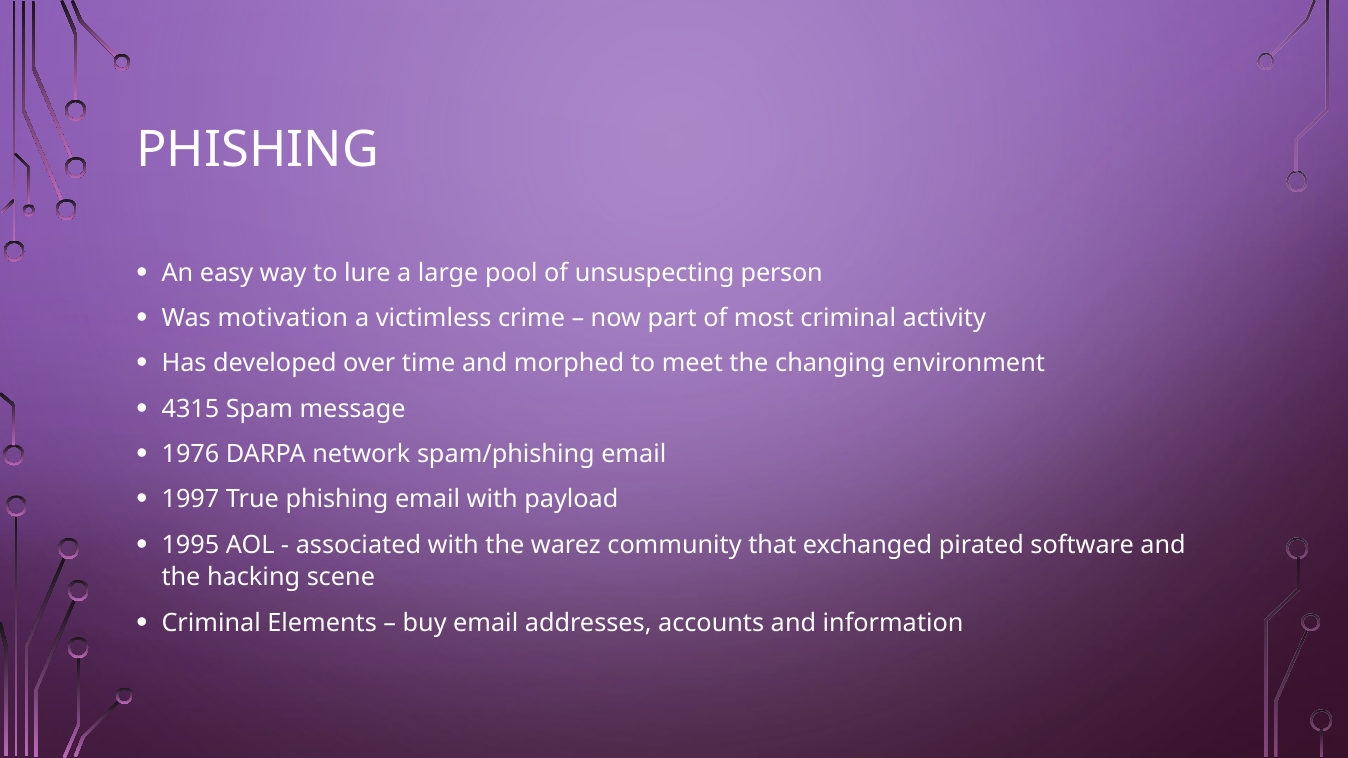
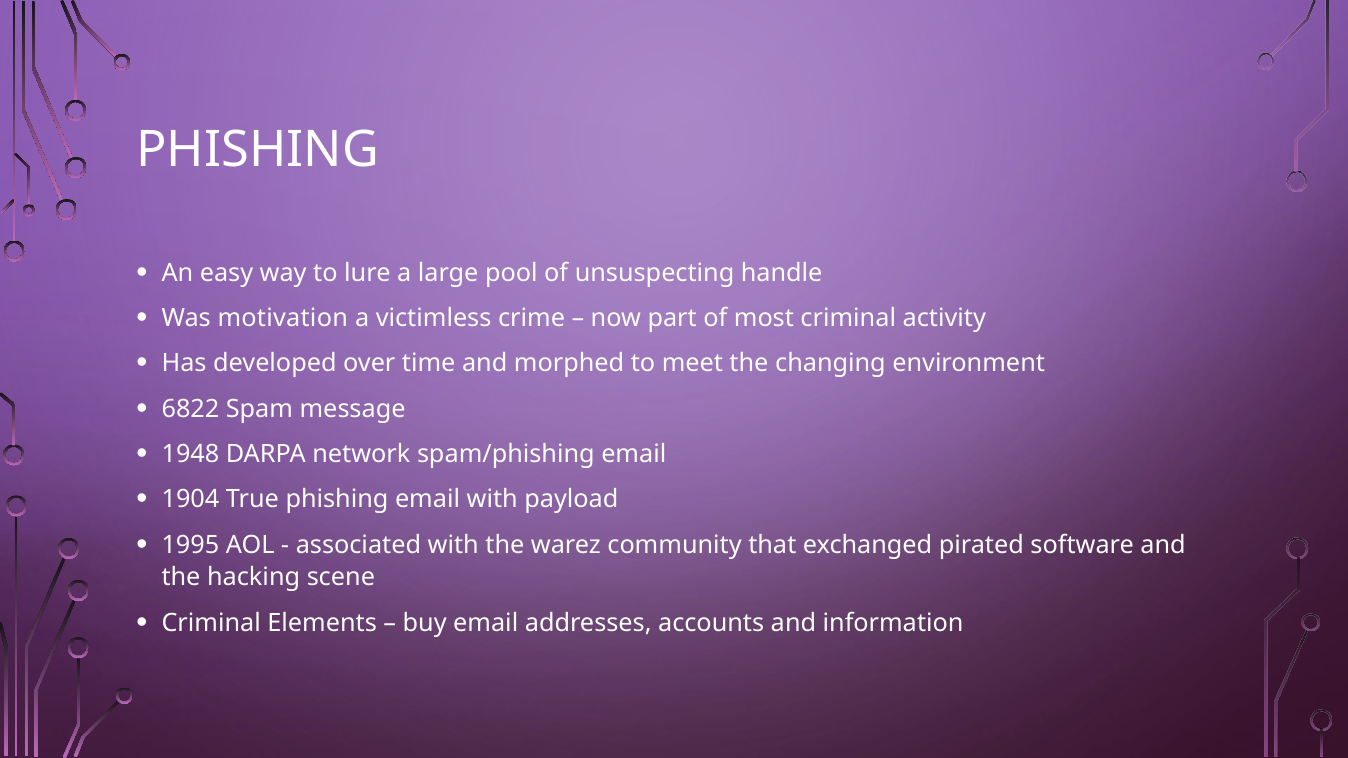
person: person -> handle
4315: 4315 -> 6822
1976: 1976 -> 1948
1997: 1997 -> 1904
